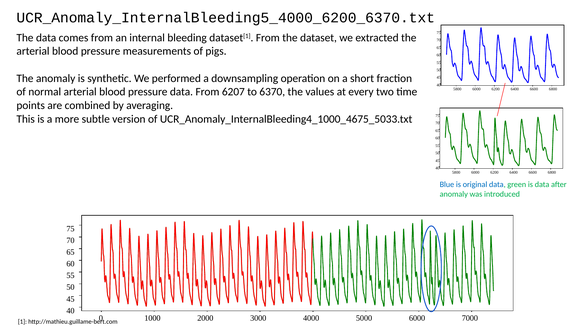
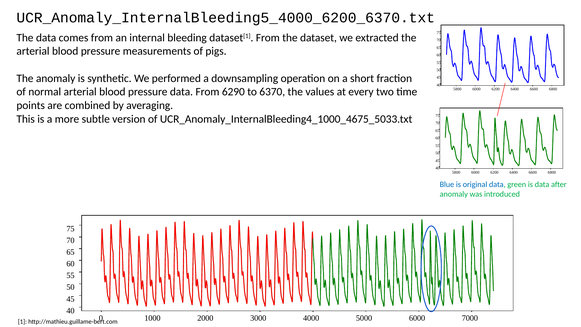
6207: 6207 -> 6290
